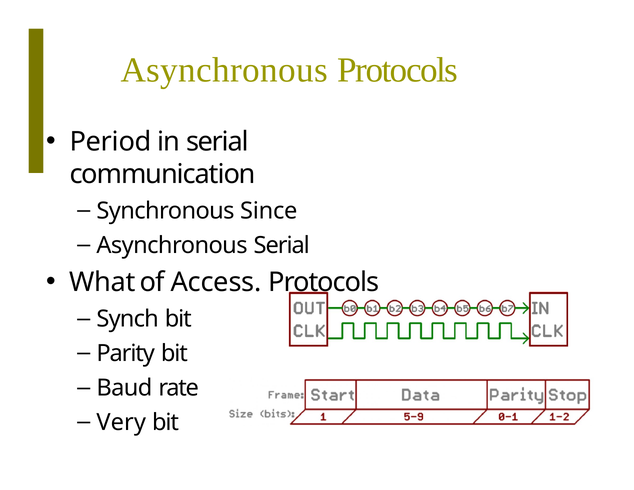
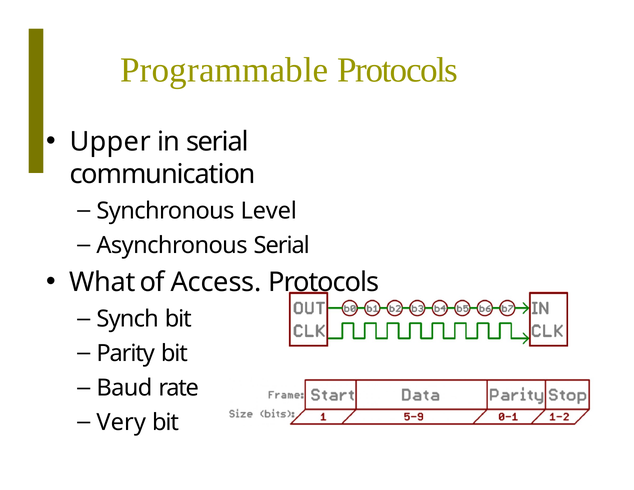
Asynchronous at (224, 70): Asynchronous -> Programmable
Period: Period -> Upper
Since: Since -> Level
